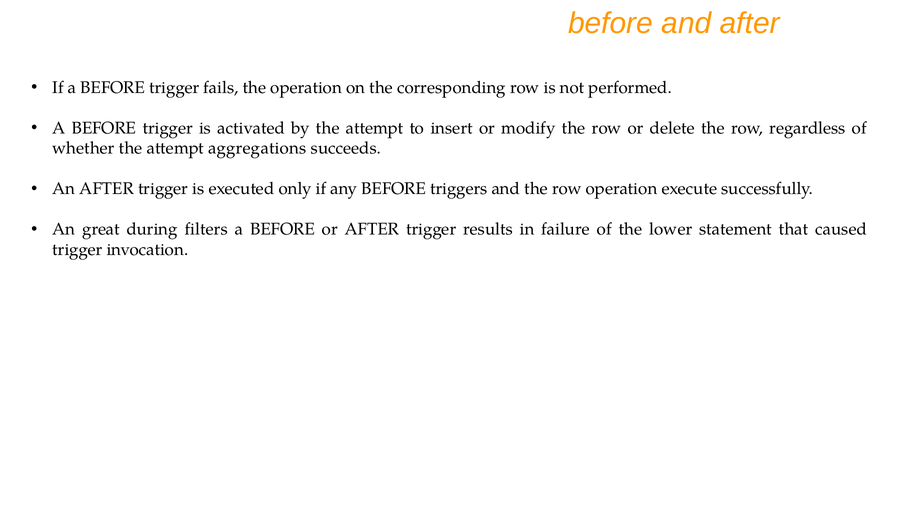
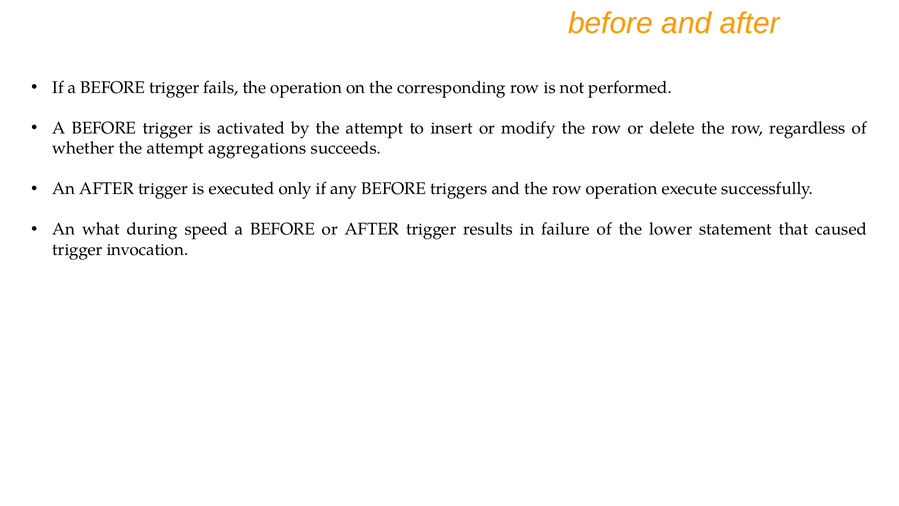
great: great -> what
filters: filters -> speed
